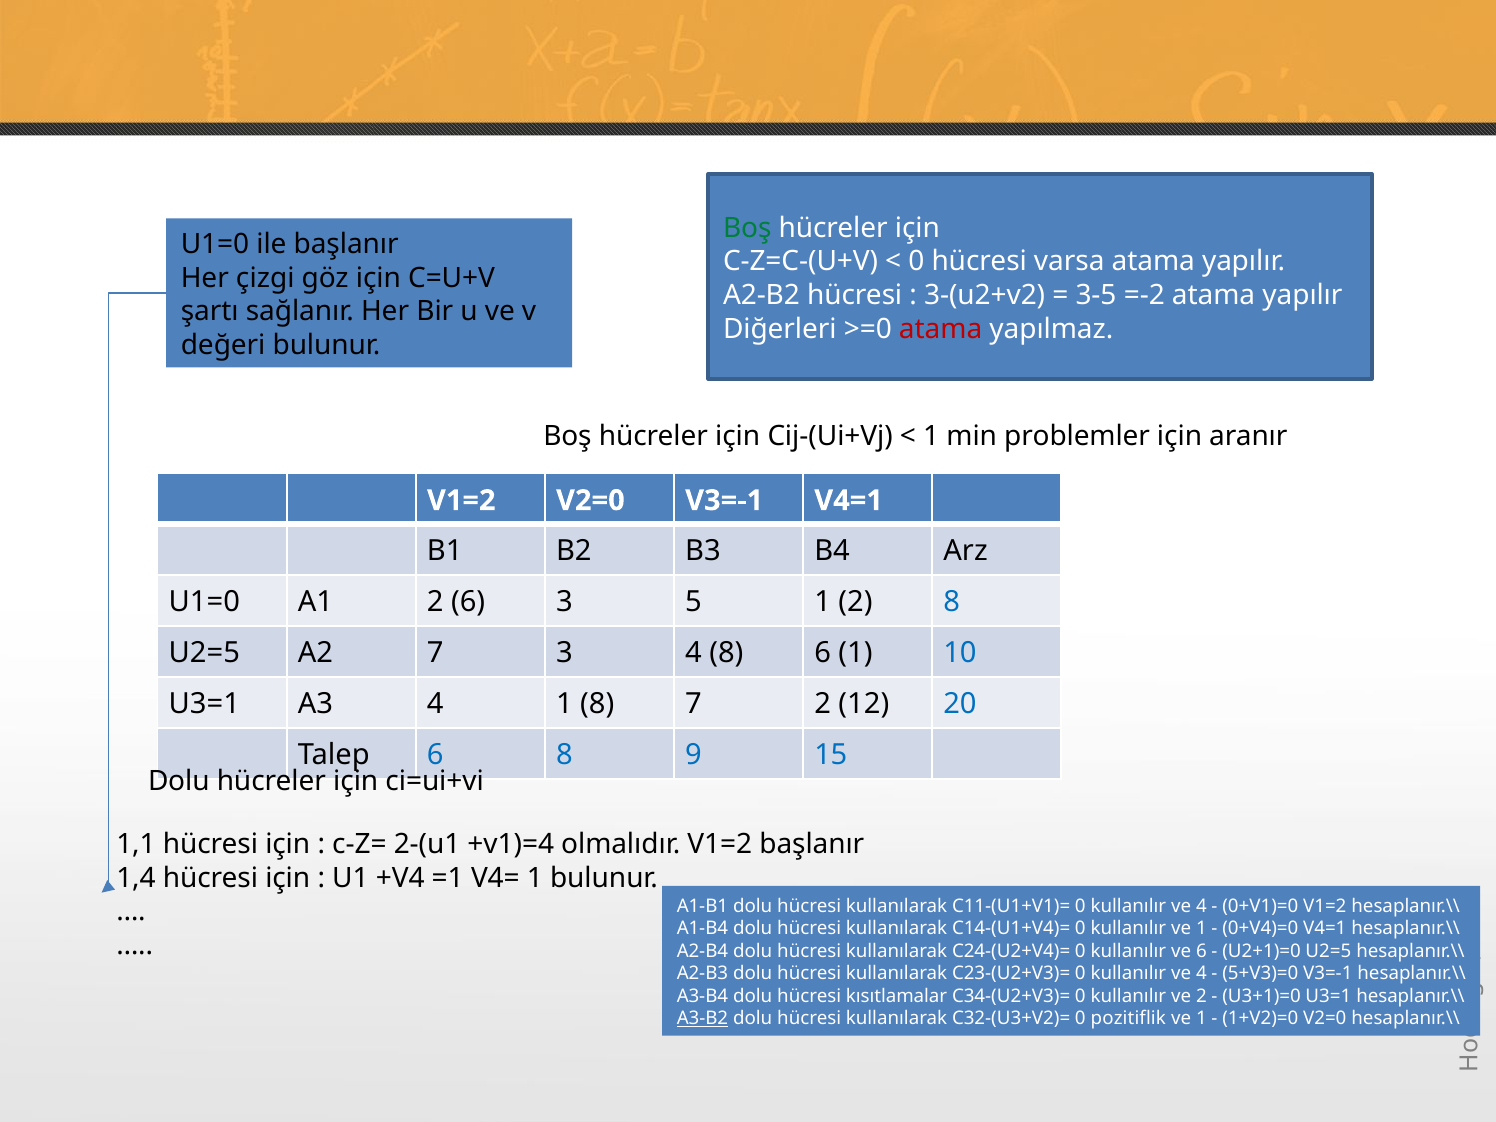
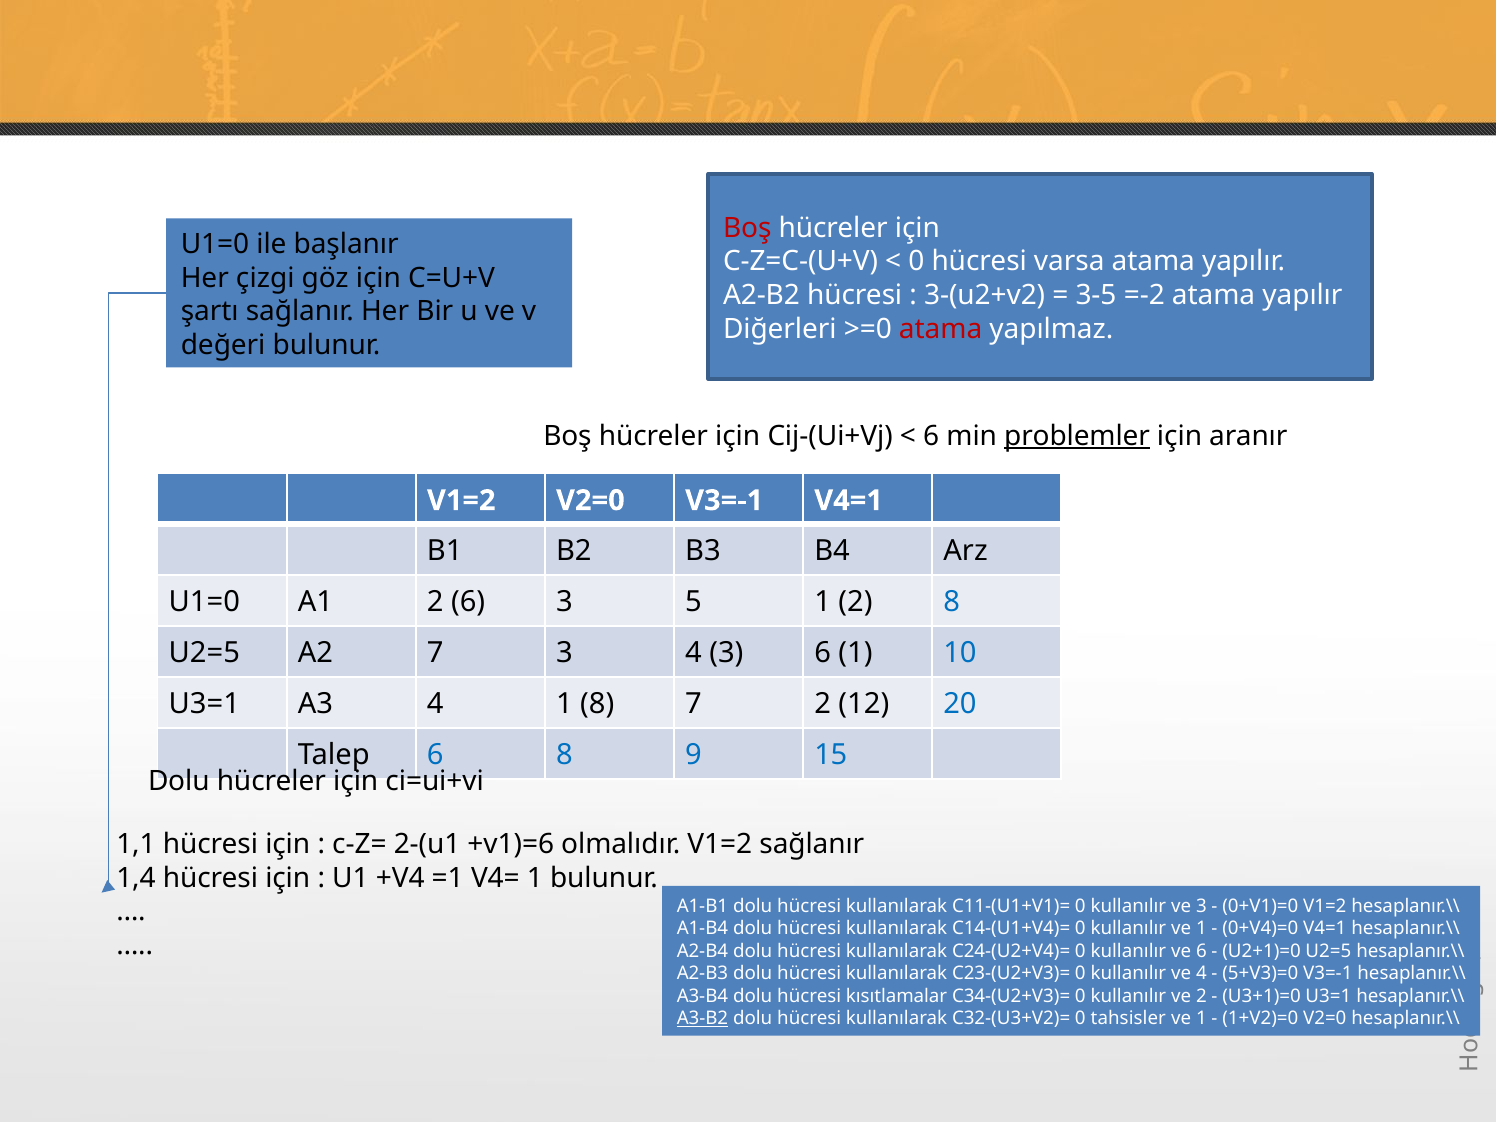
Boş at (747, 228) colour: green -> red
1 at (931, 436): 1 -> 6
problemler underline: none -> present
4 8: 8 -> 3
+v1)=4: +v1)=4 -> +v1)=6
V1=2 başlanır: başlanır -> sağlanır
4 at (1201, 906): 4 -> 3
pozitiflik: pozitiflik -> tahsisler
